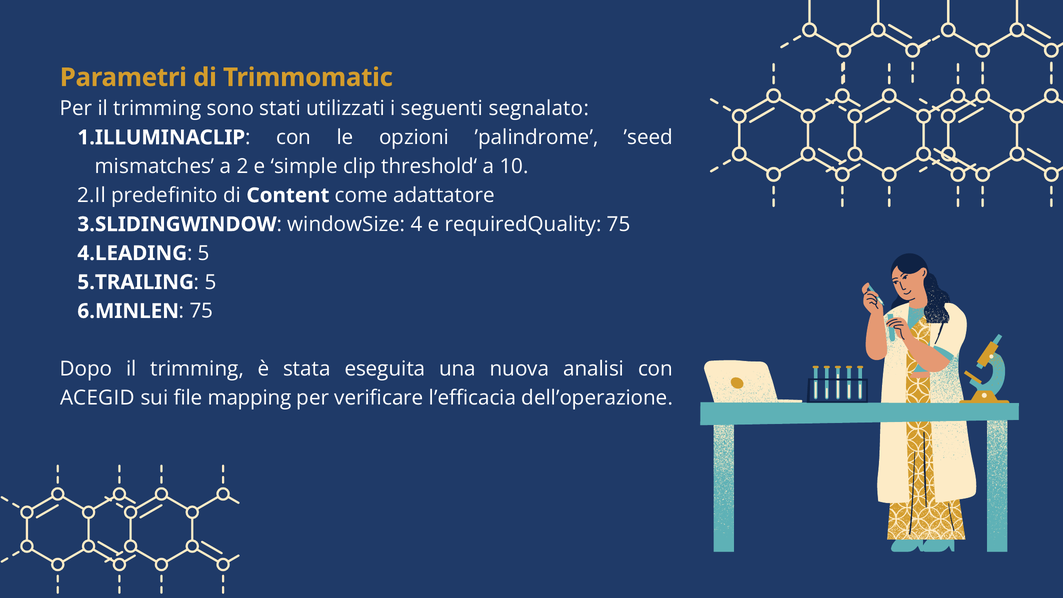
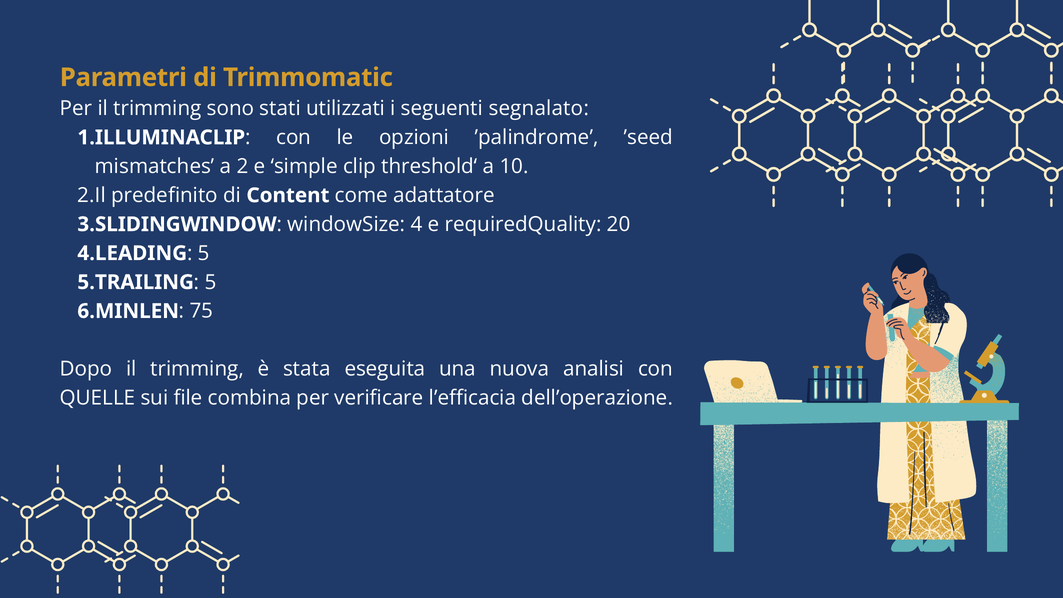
requiredQuality 75: 75 -> 20
ACEGID: ACEGID -> QUELLE
mapping: mapping -> combina
